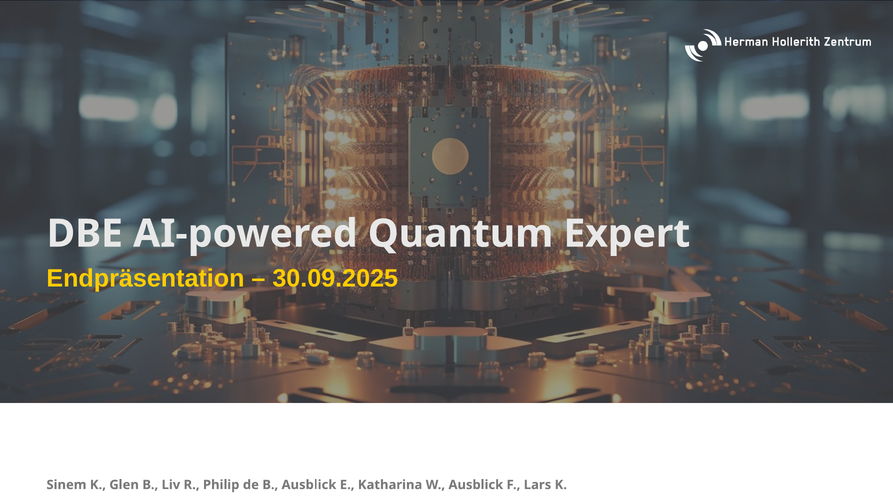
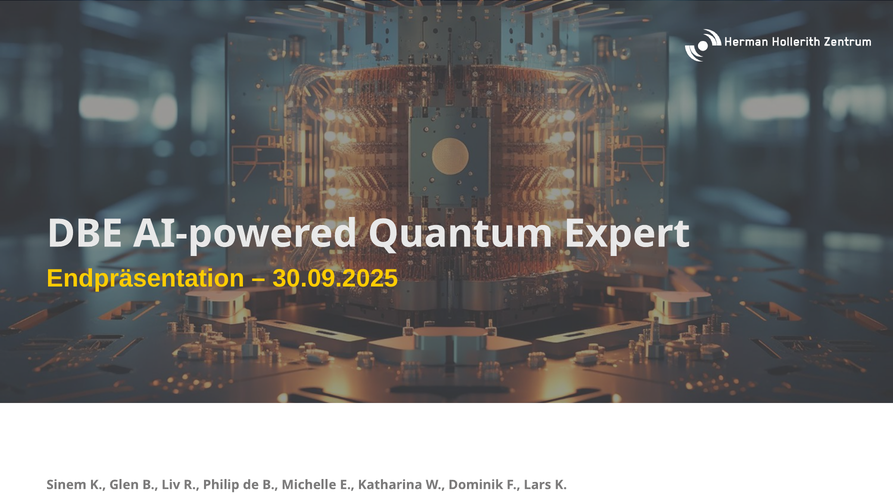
B Ausblick: Ausblick -> Michelle
W Ausblick: Ausblick -> Dominik
